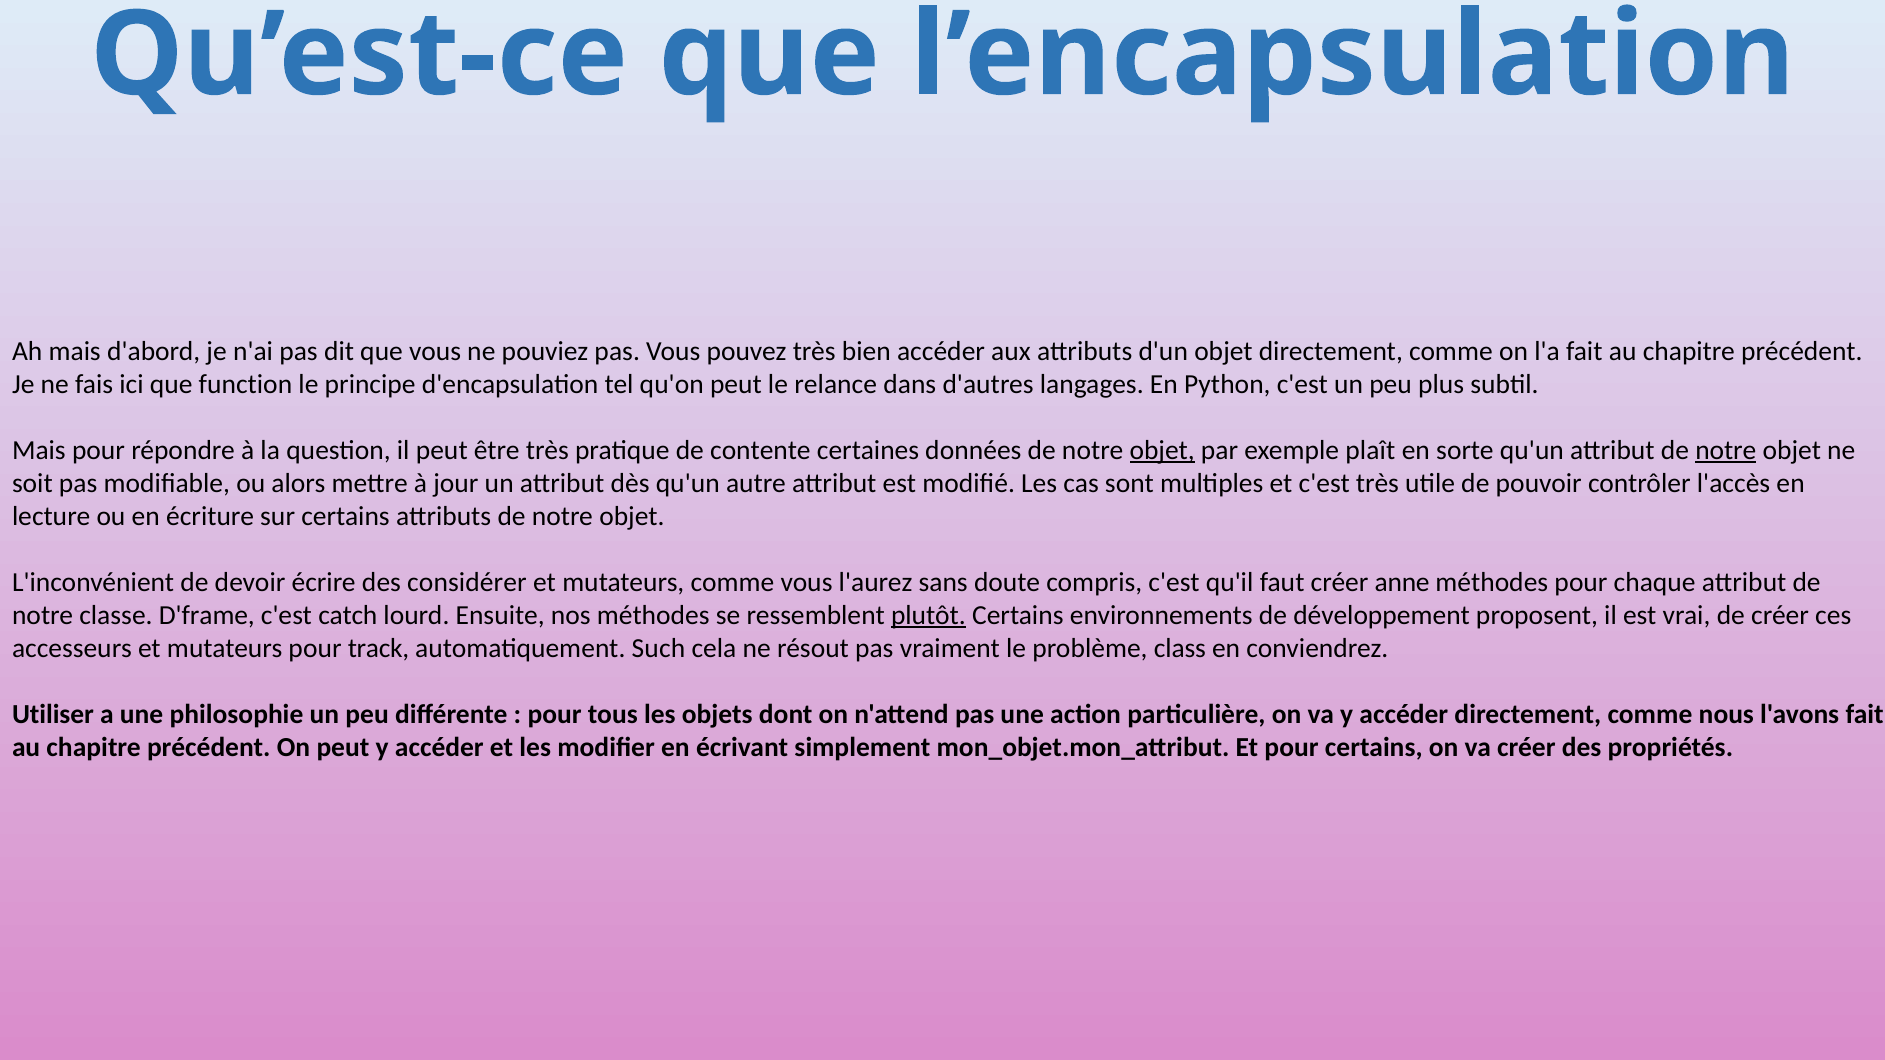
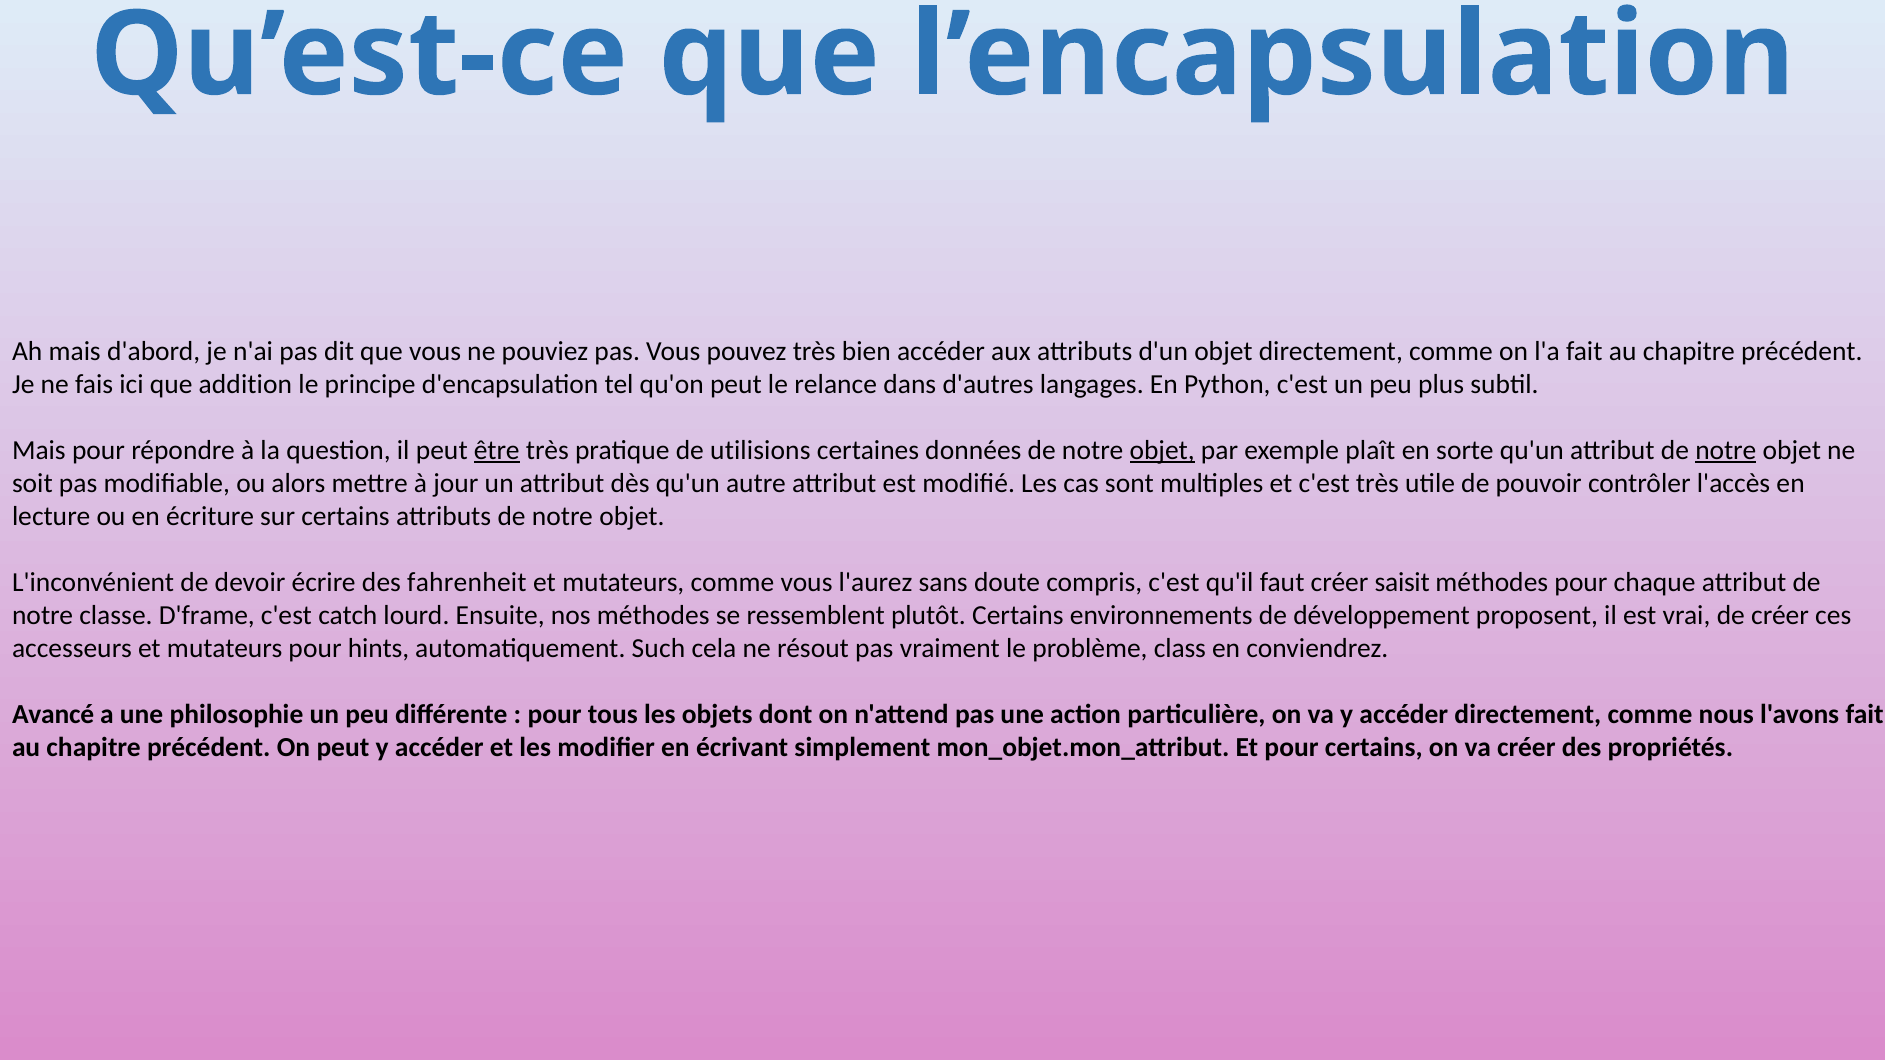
function: function -> addition
être underline: none -> present
contente: contente -> utilisions
considérer: considérer -> fahrenheit
anne: anne -> saisit
plutôt underline: present -> none
track: track -> hints
Utiliser: Utiliser -> Avancé
